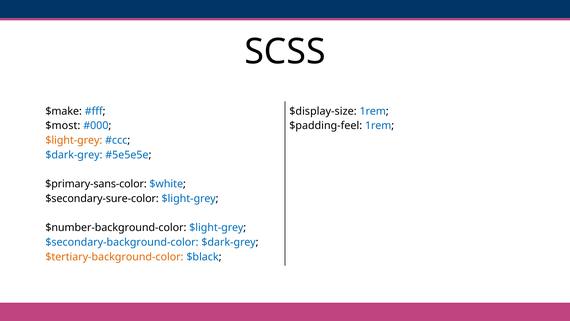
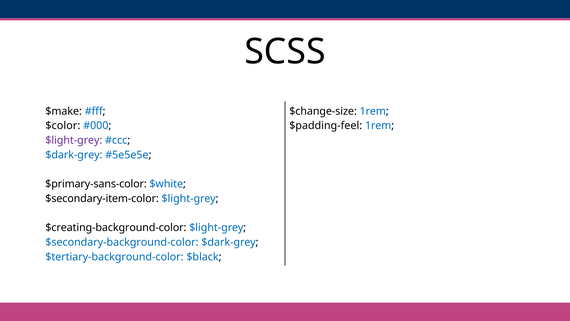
$display-size: $display-size -> $change-size
$most: $most -> $color
$light-grey at (74, 140) colour: orange -> purple
$secondary-sure-color: $secondary-sure-color -> $secondary-item-color
$number-background-color: $number-background-color -> $creating-background-color
$tertiary-background-color colour: orange -> blue
